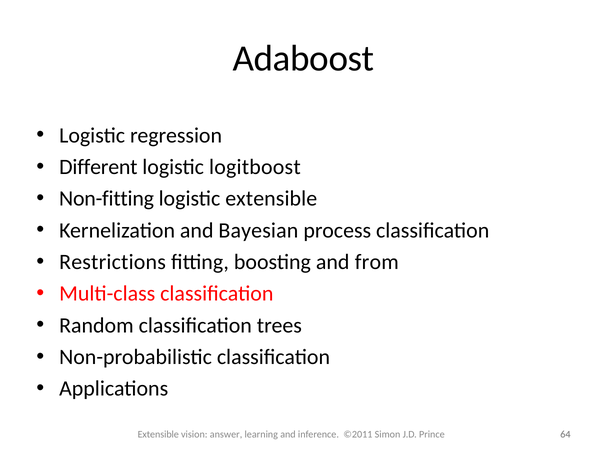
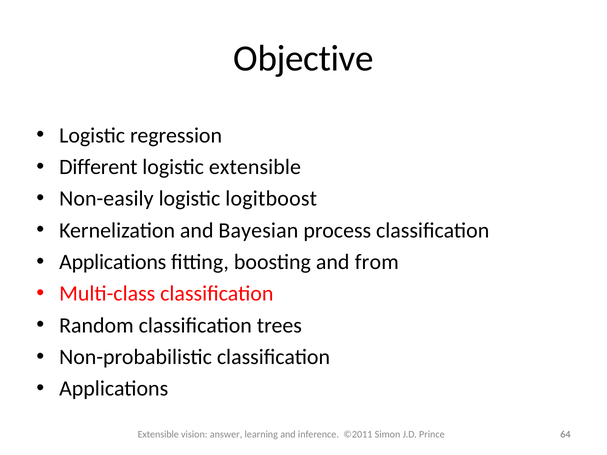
Adaboost: Adaboost -> Objective
logistic logitboost: logitboost -> extensible
Non-fitting: Non-fitting -> Non-easily
logistic extensible: extensible -> logitboost
Restrictions at (113, 262): Restrictions -> Applications
